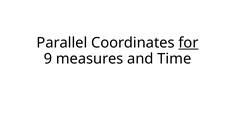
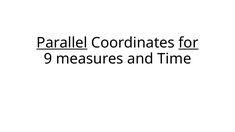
Parallel underline: none -> present
